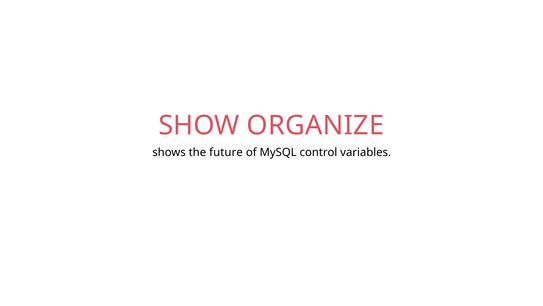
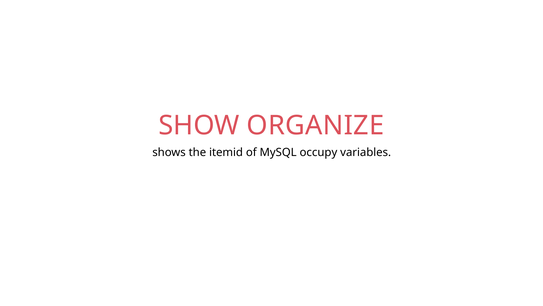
future: future -> itemid
control: control -> occupy
